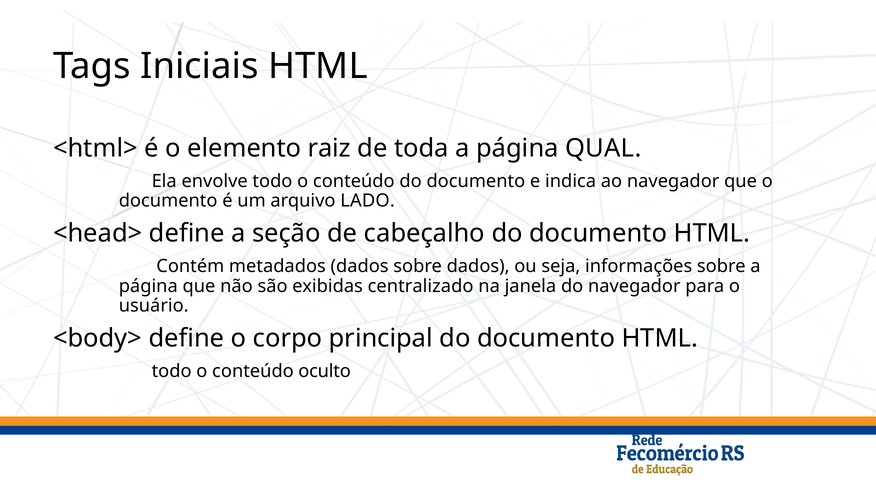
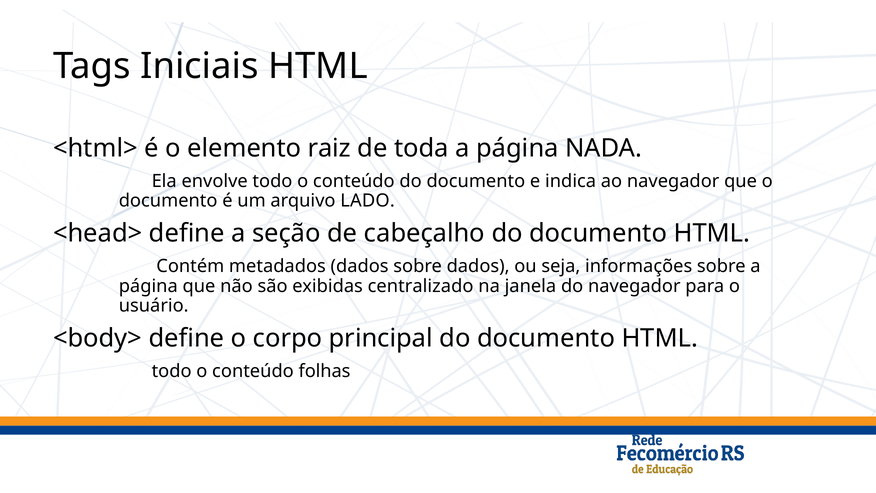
QUAL: QUAL -> NADA
oculto: oculto -> folhas
